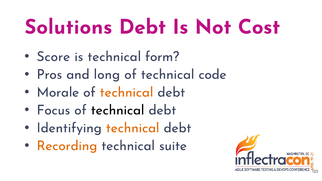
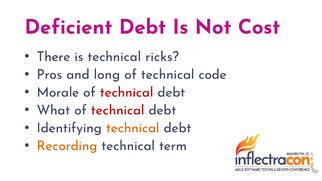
Solutions: Solutions -> Deficient
Score: Score -> There
form: form -> ricks
technical at (127, 92) colour: orange -> red
Focus: Focus -> What
technical at (118, 110) colour: black -> red
suite: suite -> term
